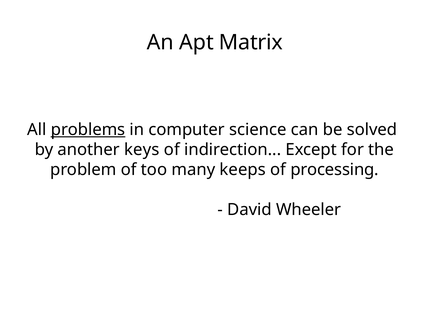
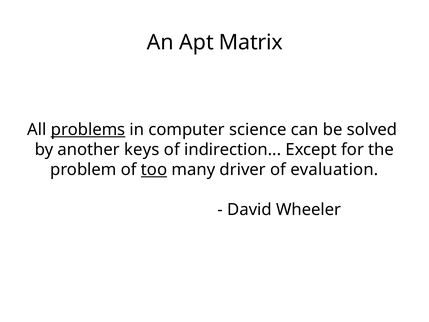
too underline: none -> present
keeps: keeps -> driver
processing: processing -> evaluation
